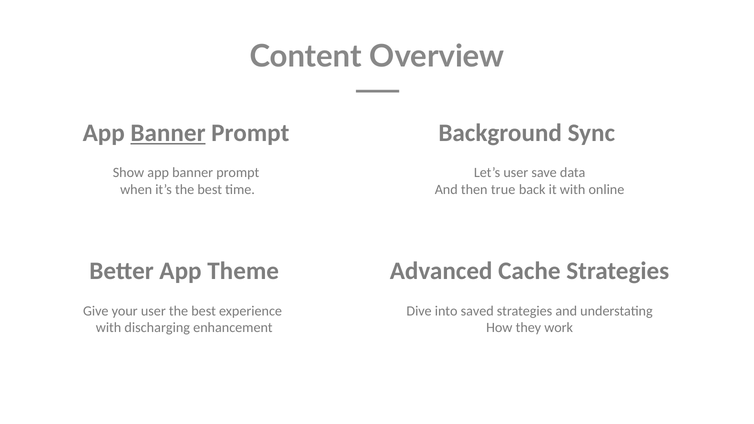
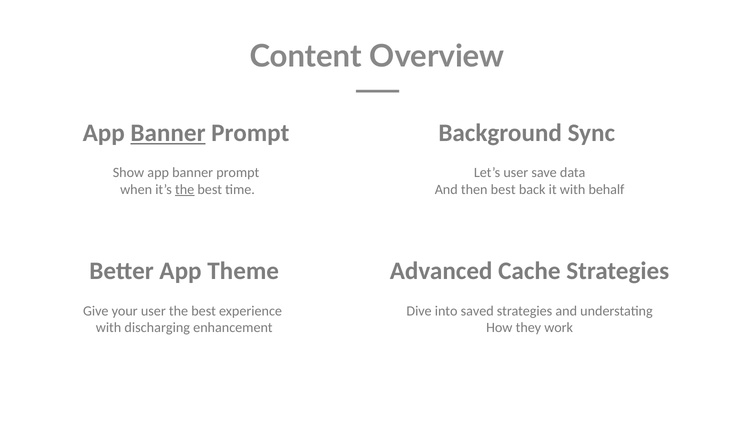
the at (185, 189) underline: none -> present
then true: true -> best
online: online -> behalf
